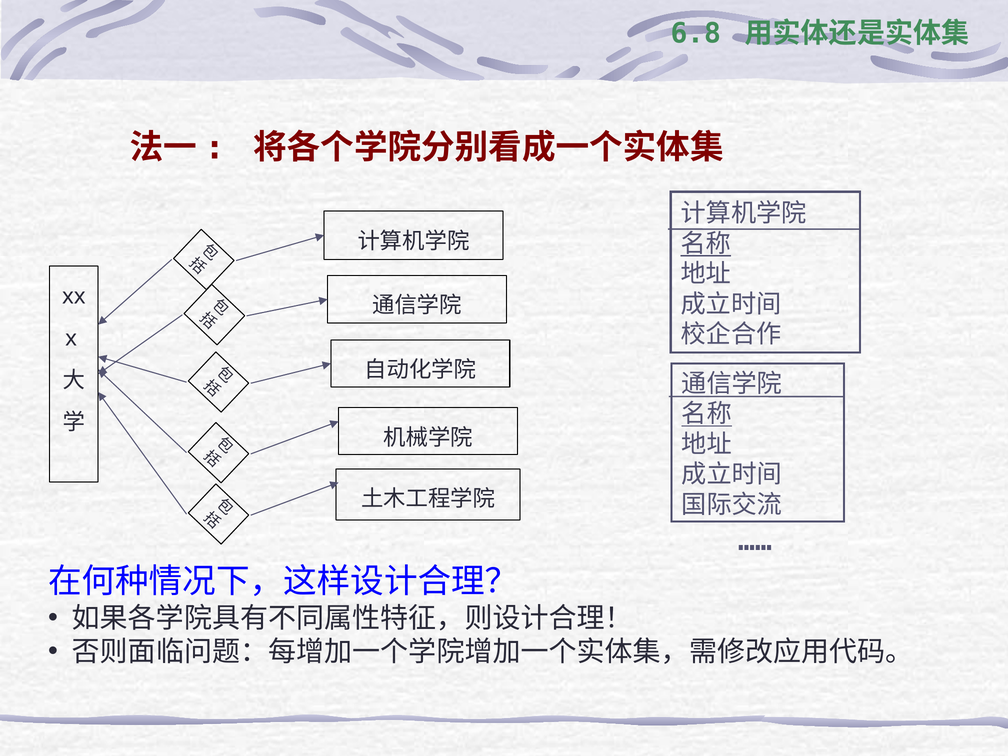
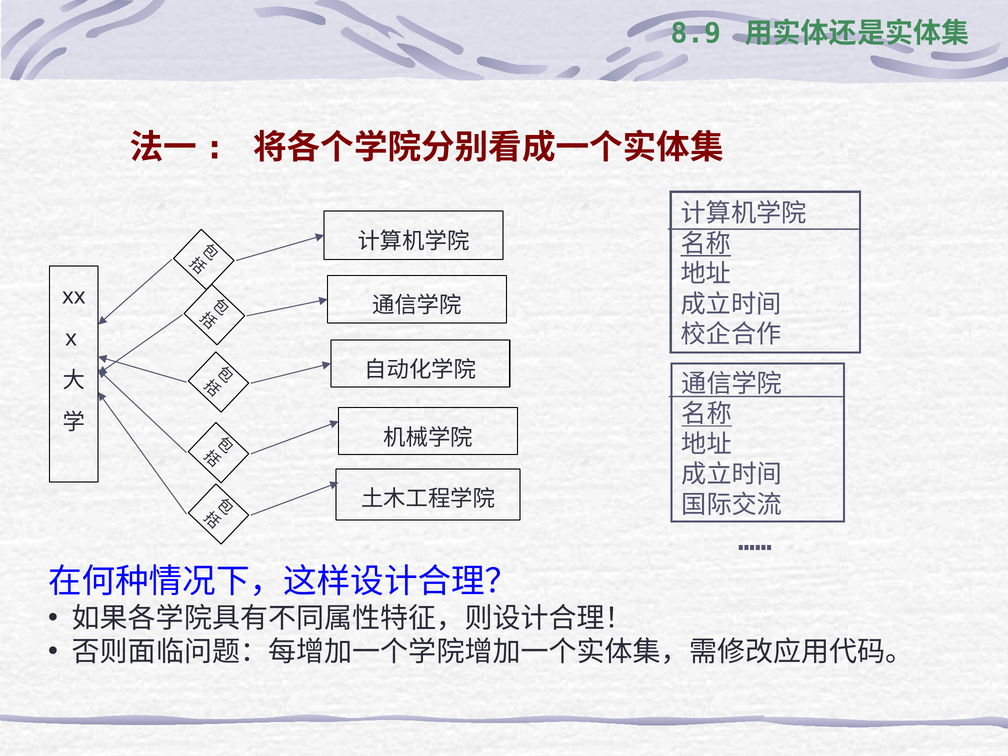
6.8: 6.8 -> 8.9
